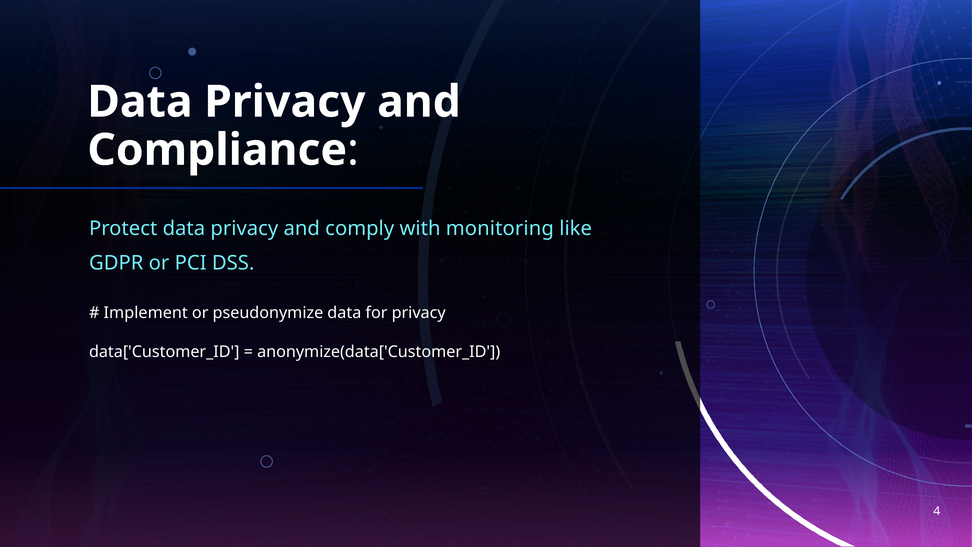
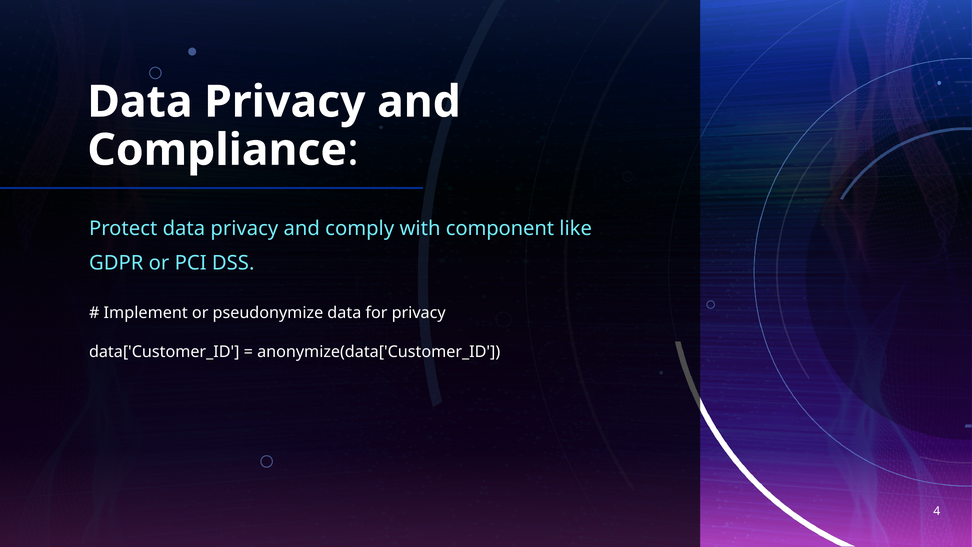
monitoring: monitoring -> component
